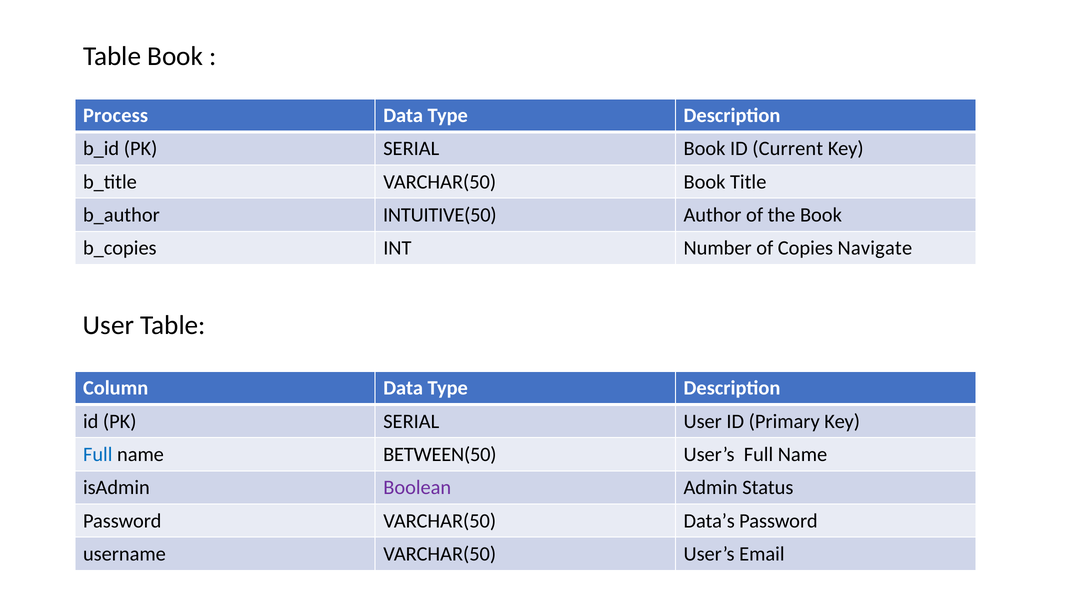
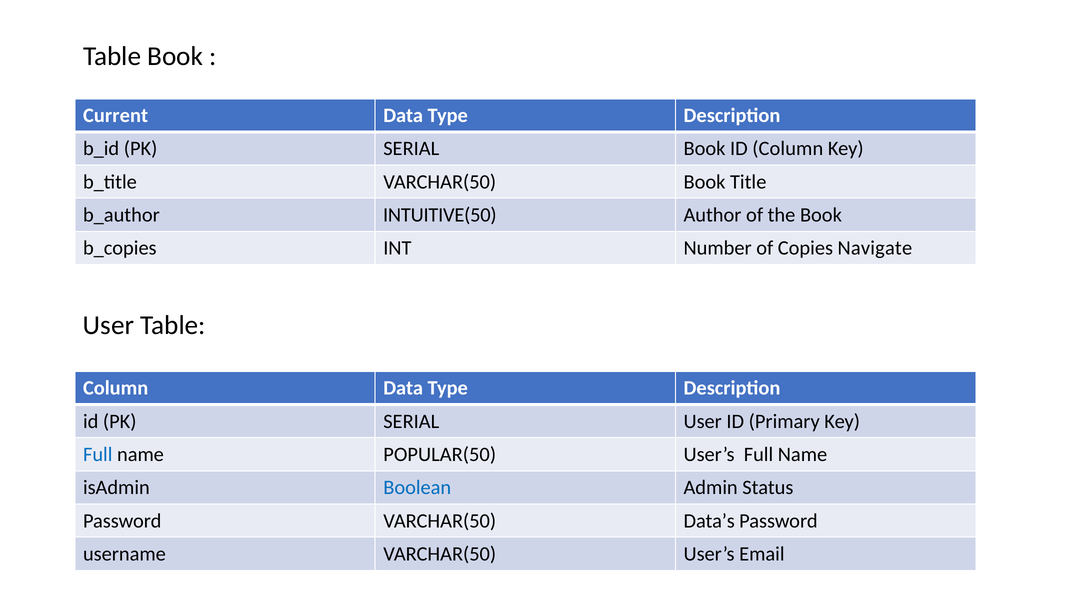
Process: Process -> Current
ID Current: Current -> Column
BETWEEN(50: BETWEEN(50 -> POPULAR(50
Boolean colour: purple -> blue
